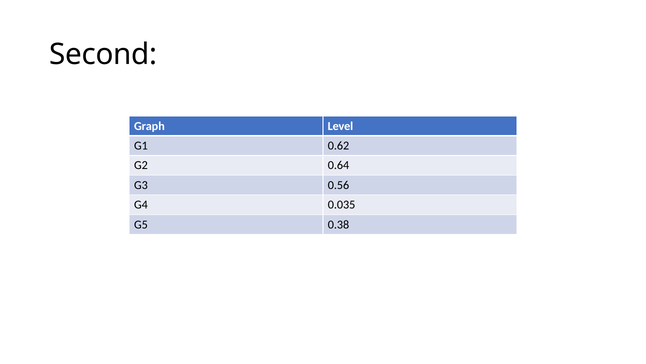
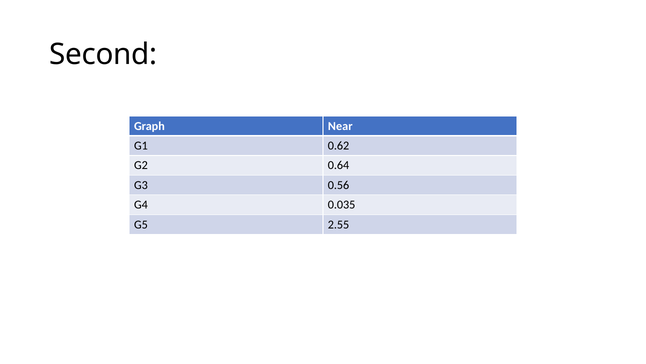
Level: Level -> Near
0.38: 0.38 -> 2.55
